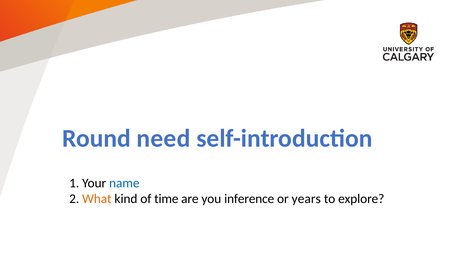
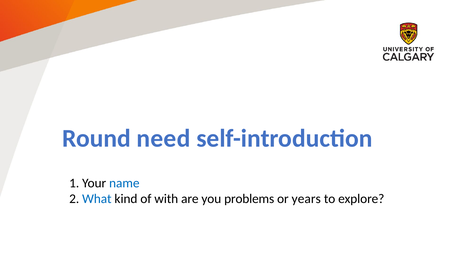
What colour: orange -> blue
time: time -> with
inference: inference -> problems
